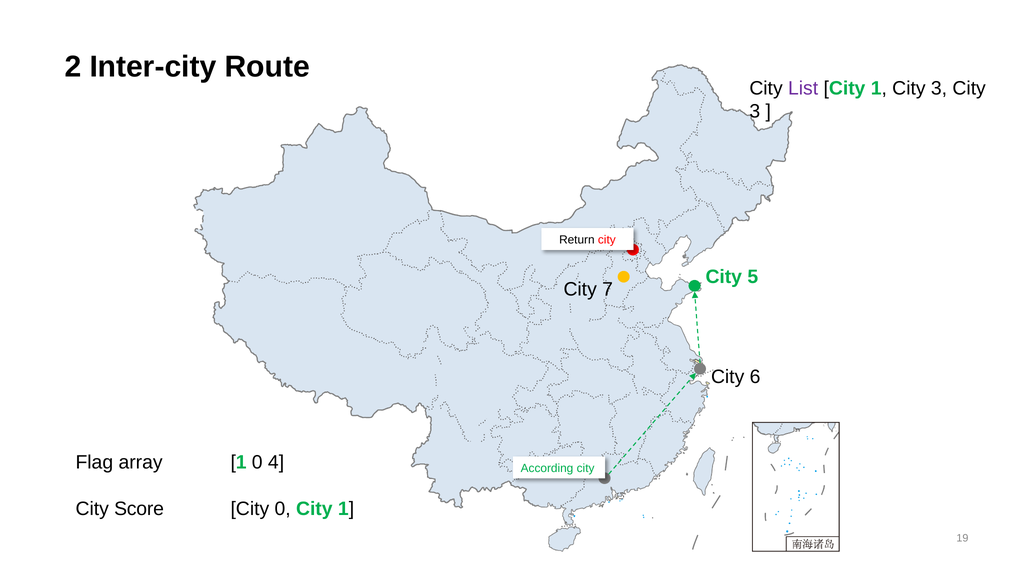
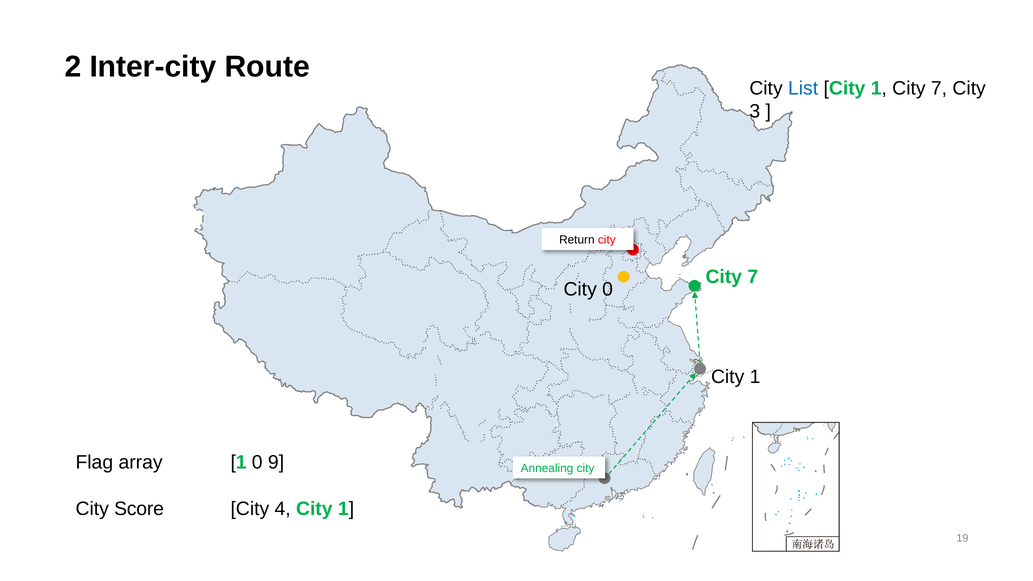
List colour: purple -> blue
3 at (939, 88): 3 -> 7
5 at (753, 277): 5 -> 7
City 7: 7 -> 0
6 at (755, 377): 6 -> 1
4: 4 -> 9
According: According -> Annealing
City 0: 0 -> 4
